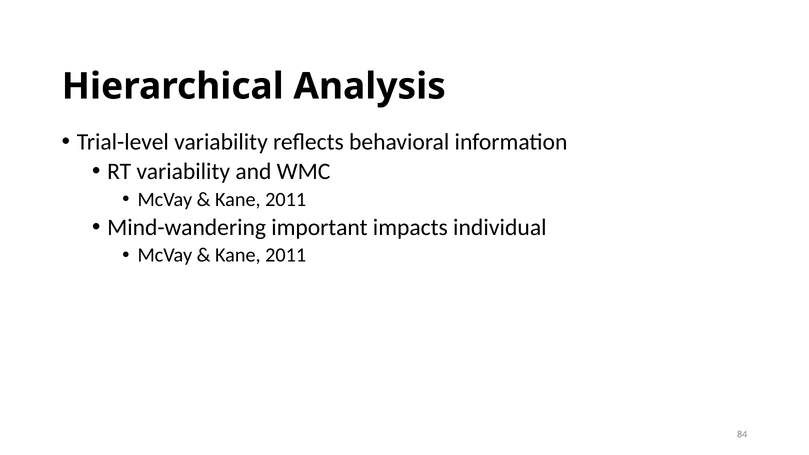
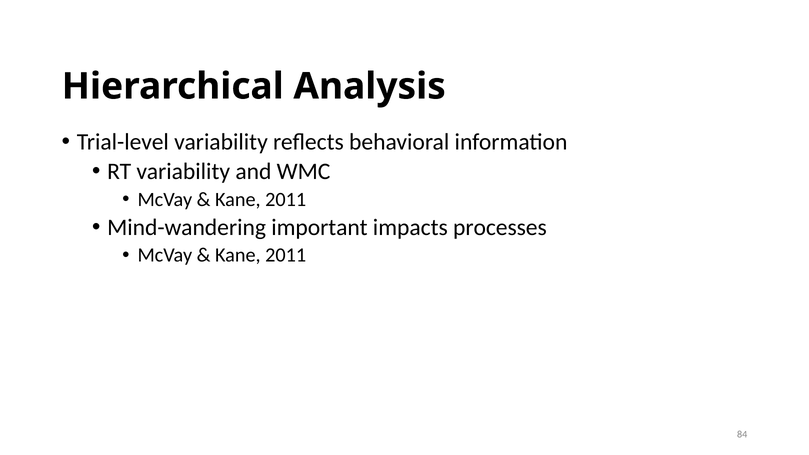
individual: individual -> processes
